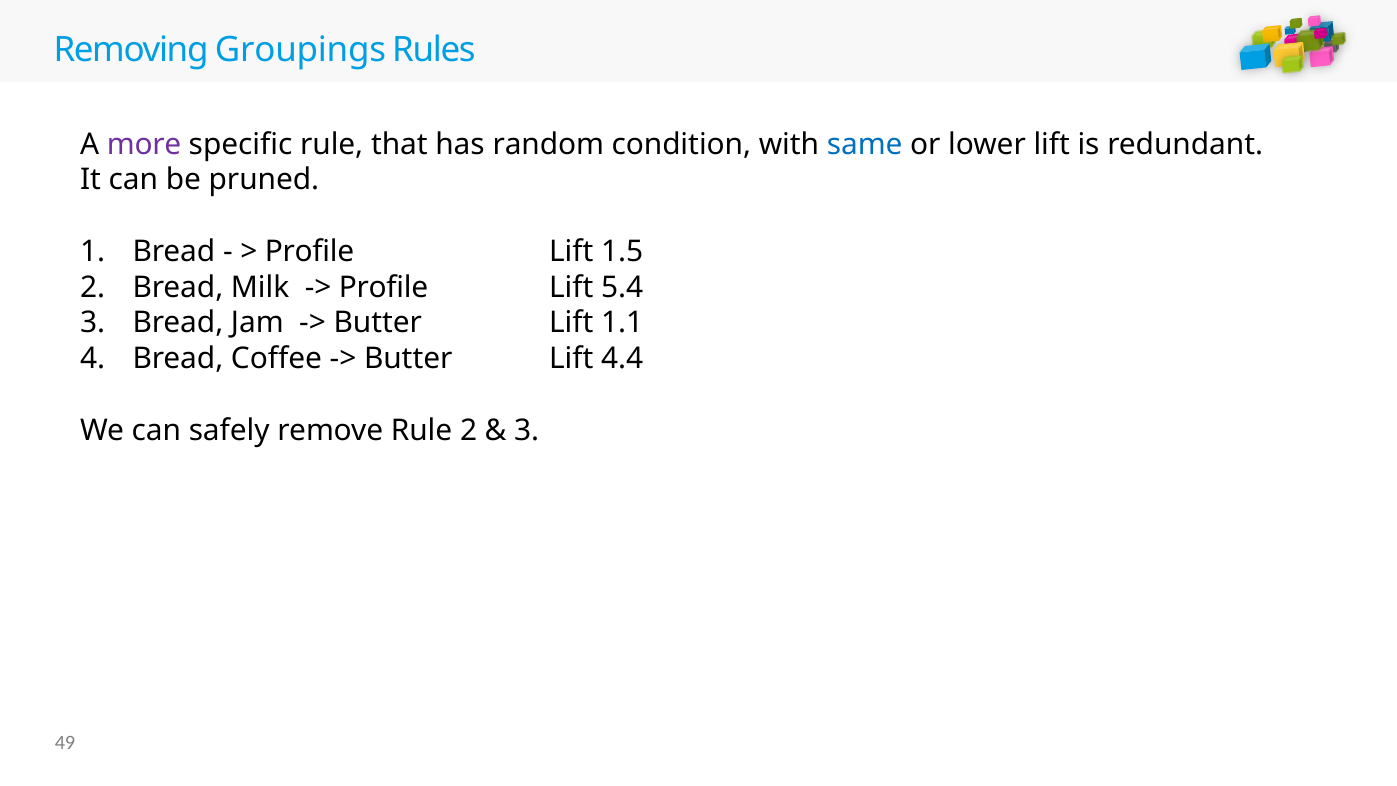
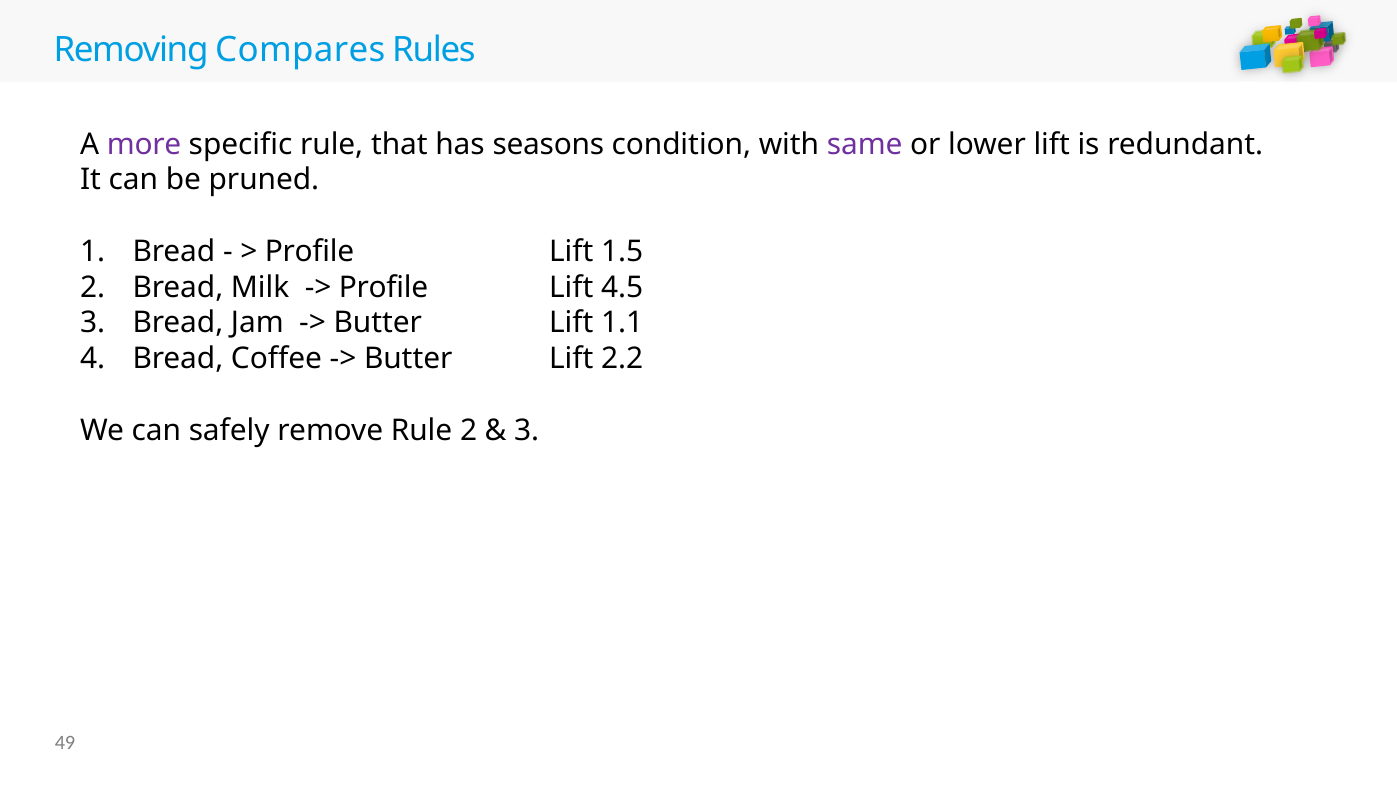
Groupings: Groupings -> Compares
random: random -> seasons
same colour: blue -> purple
5.4: 5.4 -> 4.5
4.4: 4.4 -> 2.2
